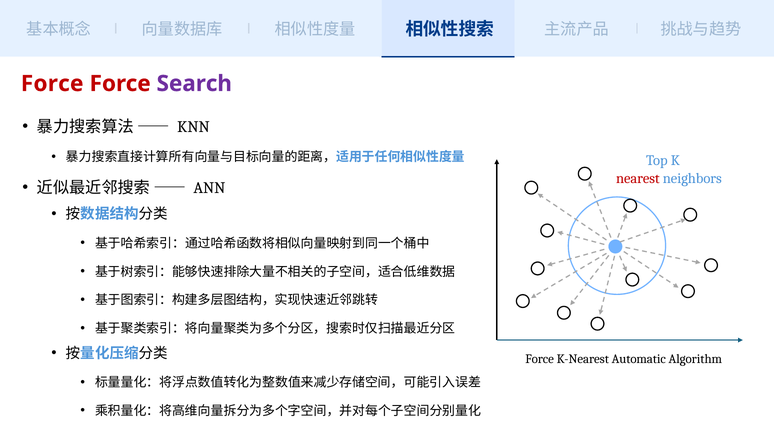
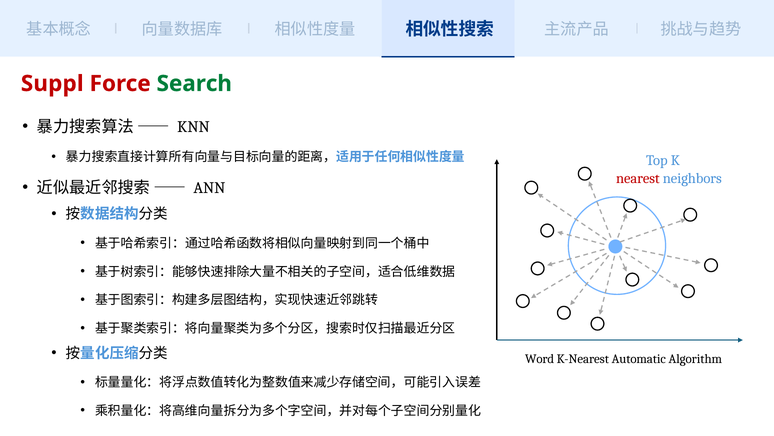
Force at (52, 83): Force -> Suppl
Search colour: purple -> green
Force at (540, 359): Force -> Word
